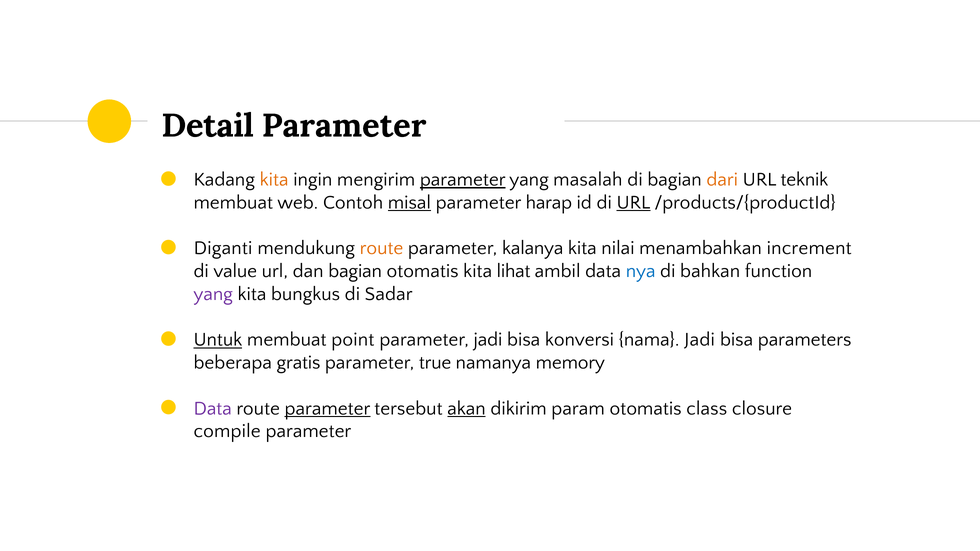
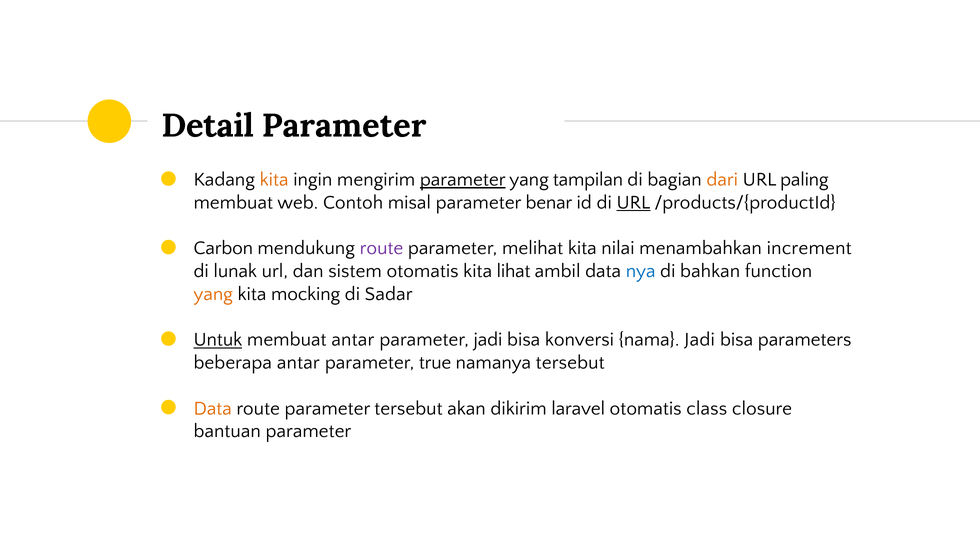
masalah: masalah -> tampilan
teknik: teknik -> paling
misal underline: present -> none
harap: harap -> benar
Diganti: Diganti -> Carbon
route at (381, 248) colour: orange -> purple
kalanya: kalanya -> melihat
value: value -> lunak
dan bagian: bagian -> sistem
yang at (213, 294) colour: purple -> orange
bungkus: bungkus -> mocking
membuat point: point -> antar
beberapa gratis: gratis -> antar
namanya memory: memory -> tersebut
Data at (213, 408) colour: purple -> orange
parameter at (327, 408) underline: present -> none
akan underline: present -> none
param: param -> laravel
compile: compile -> bantuan
